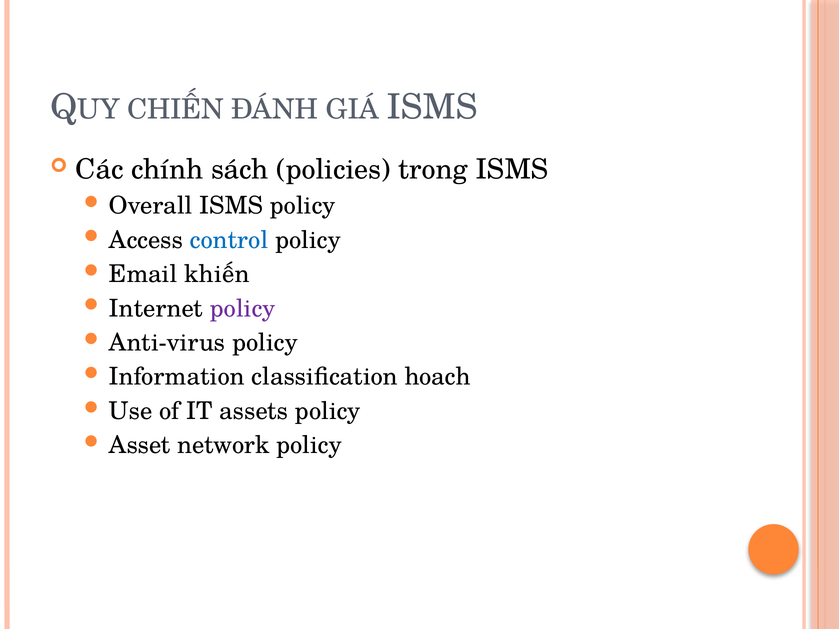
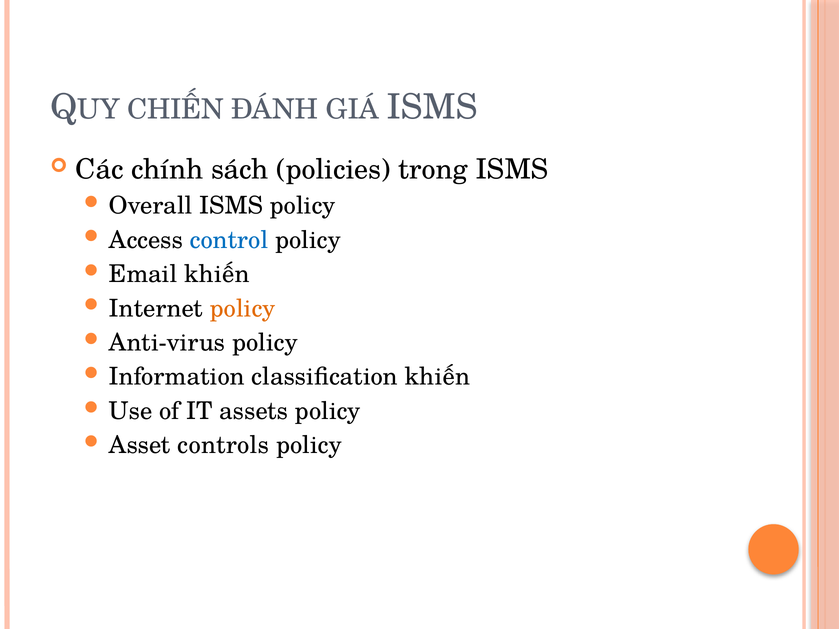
policy at (243, 309) colour: purple -> orange
classification hoach: hoach -> khiến
network: network -> controls
